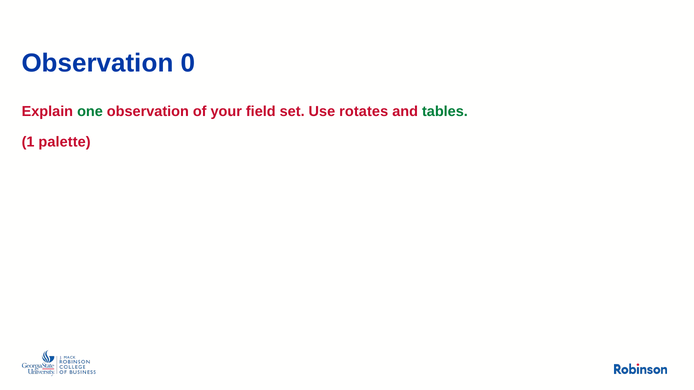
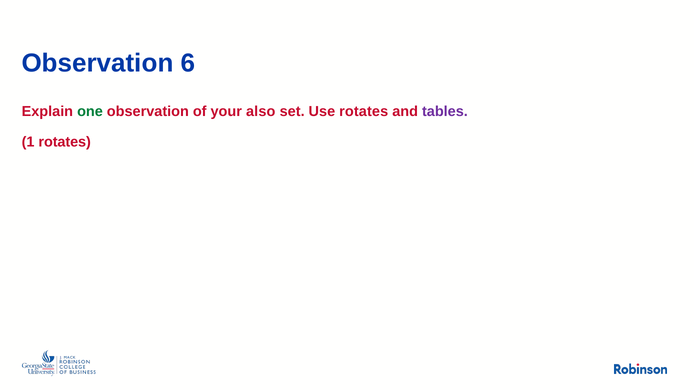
0: 0 -> 6
field: field -> also
tables colour: green -> purple
1 palette: palette -> rotates
